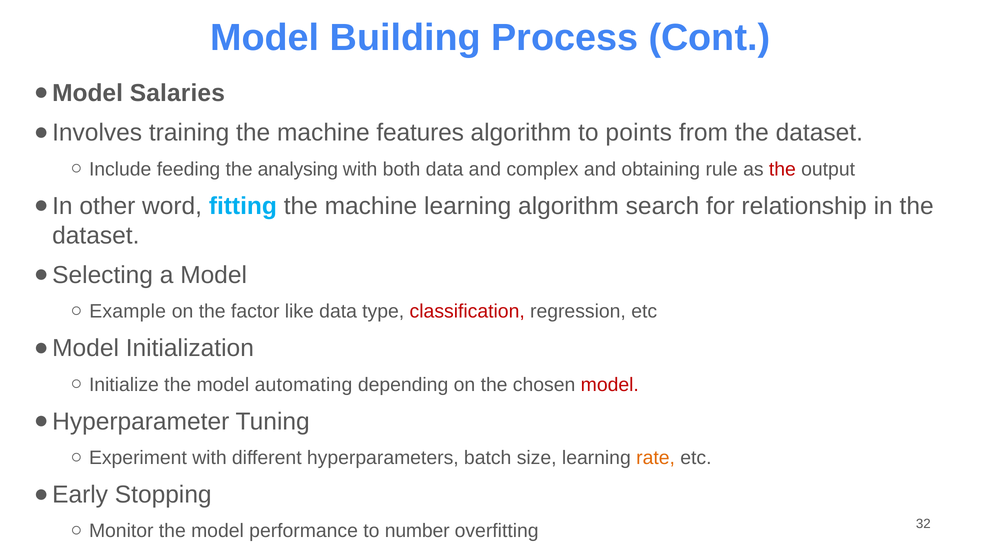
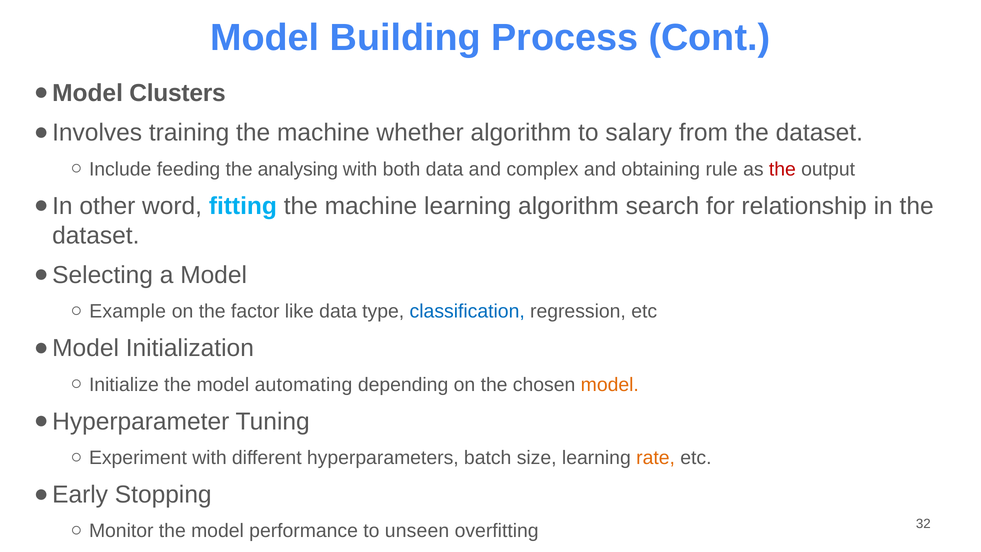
Salaries: Salaries -> Clusters
features: features -> whether
points: points -> salary
classification colour: red -> blue
model at (610, 384) colour: red -> orange
number: number -> unseen
